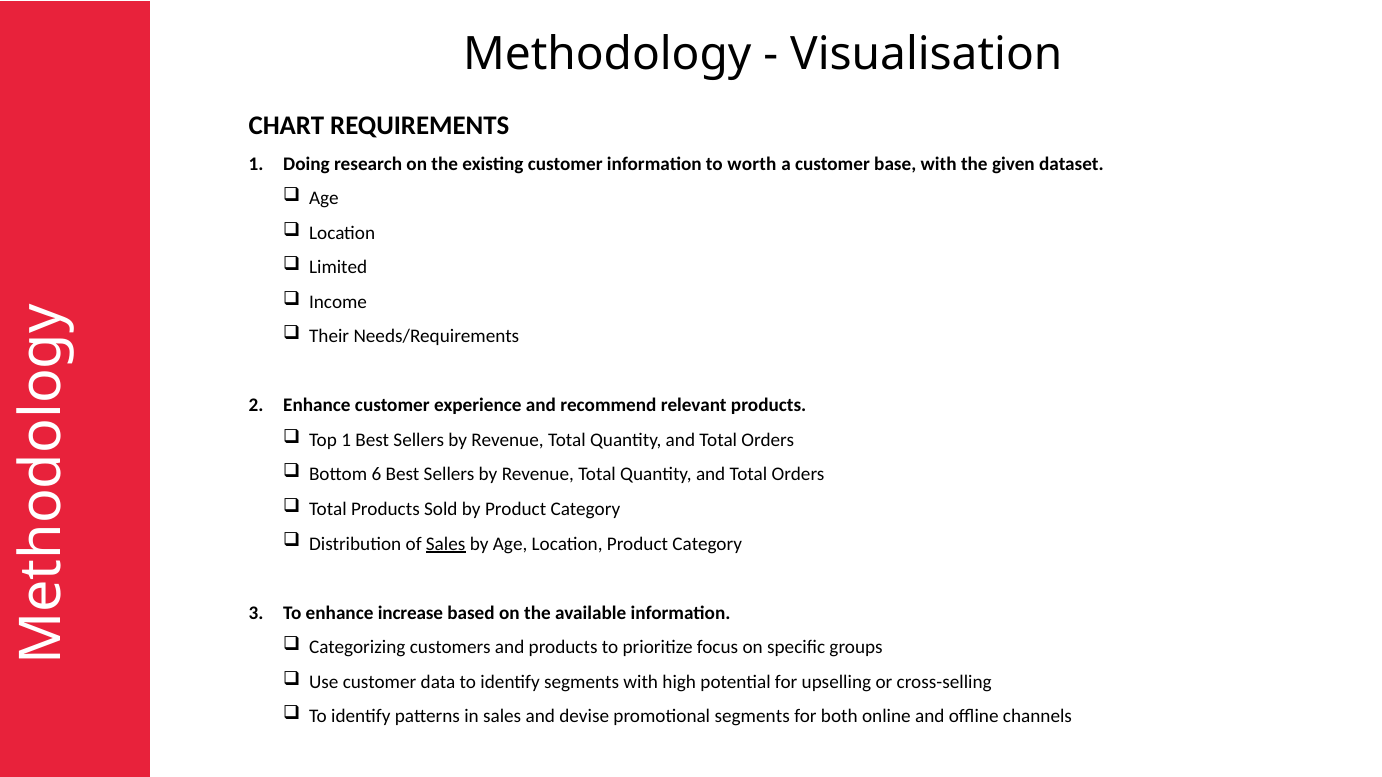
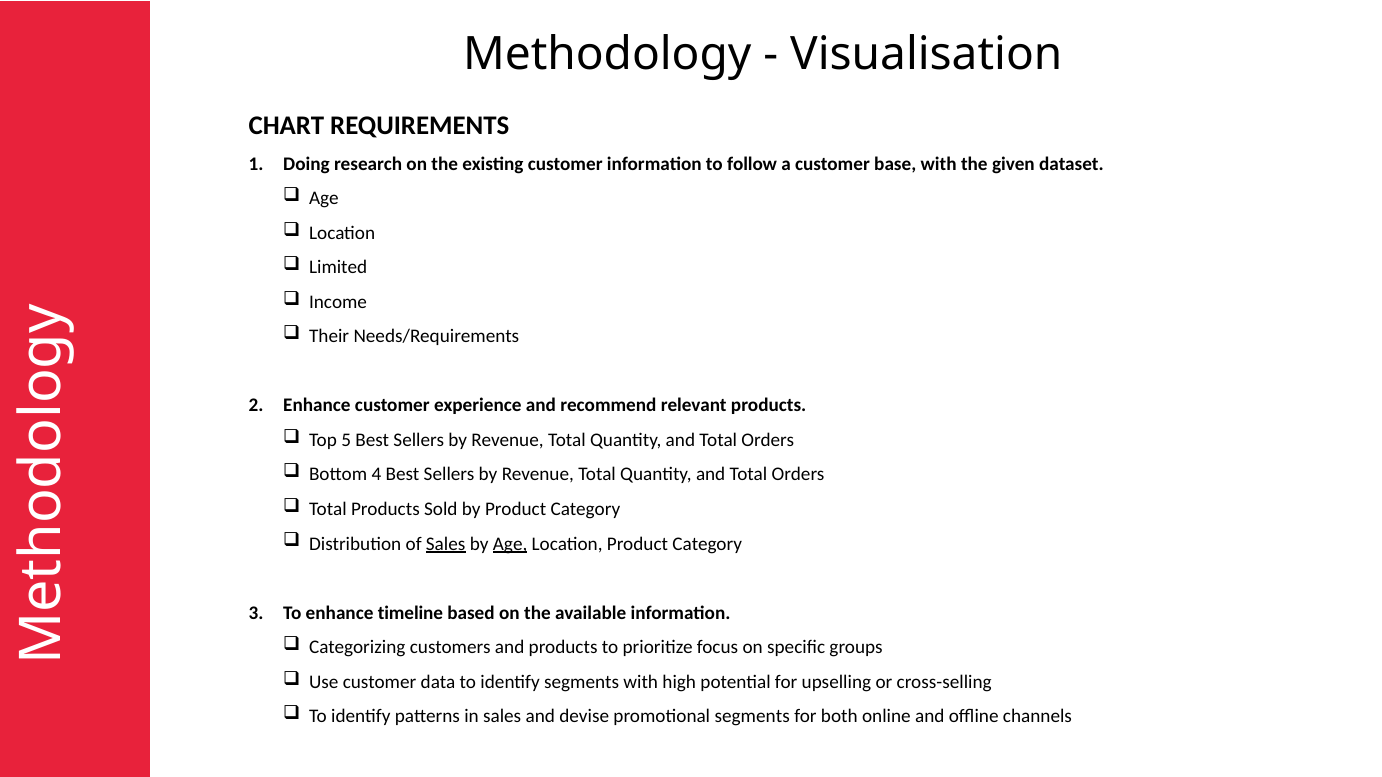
worth: worth -> follow
Top 1: 1 -> 5
6: 6 -> 4
Age at (510, 544) underline: none -> present
increase: increase -> timeline
